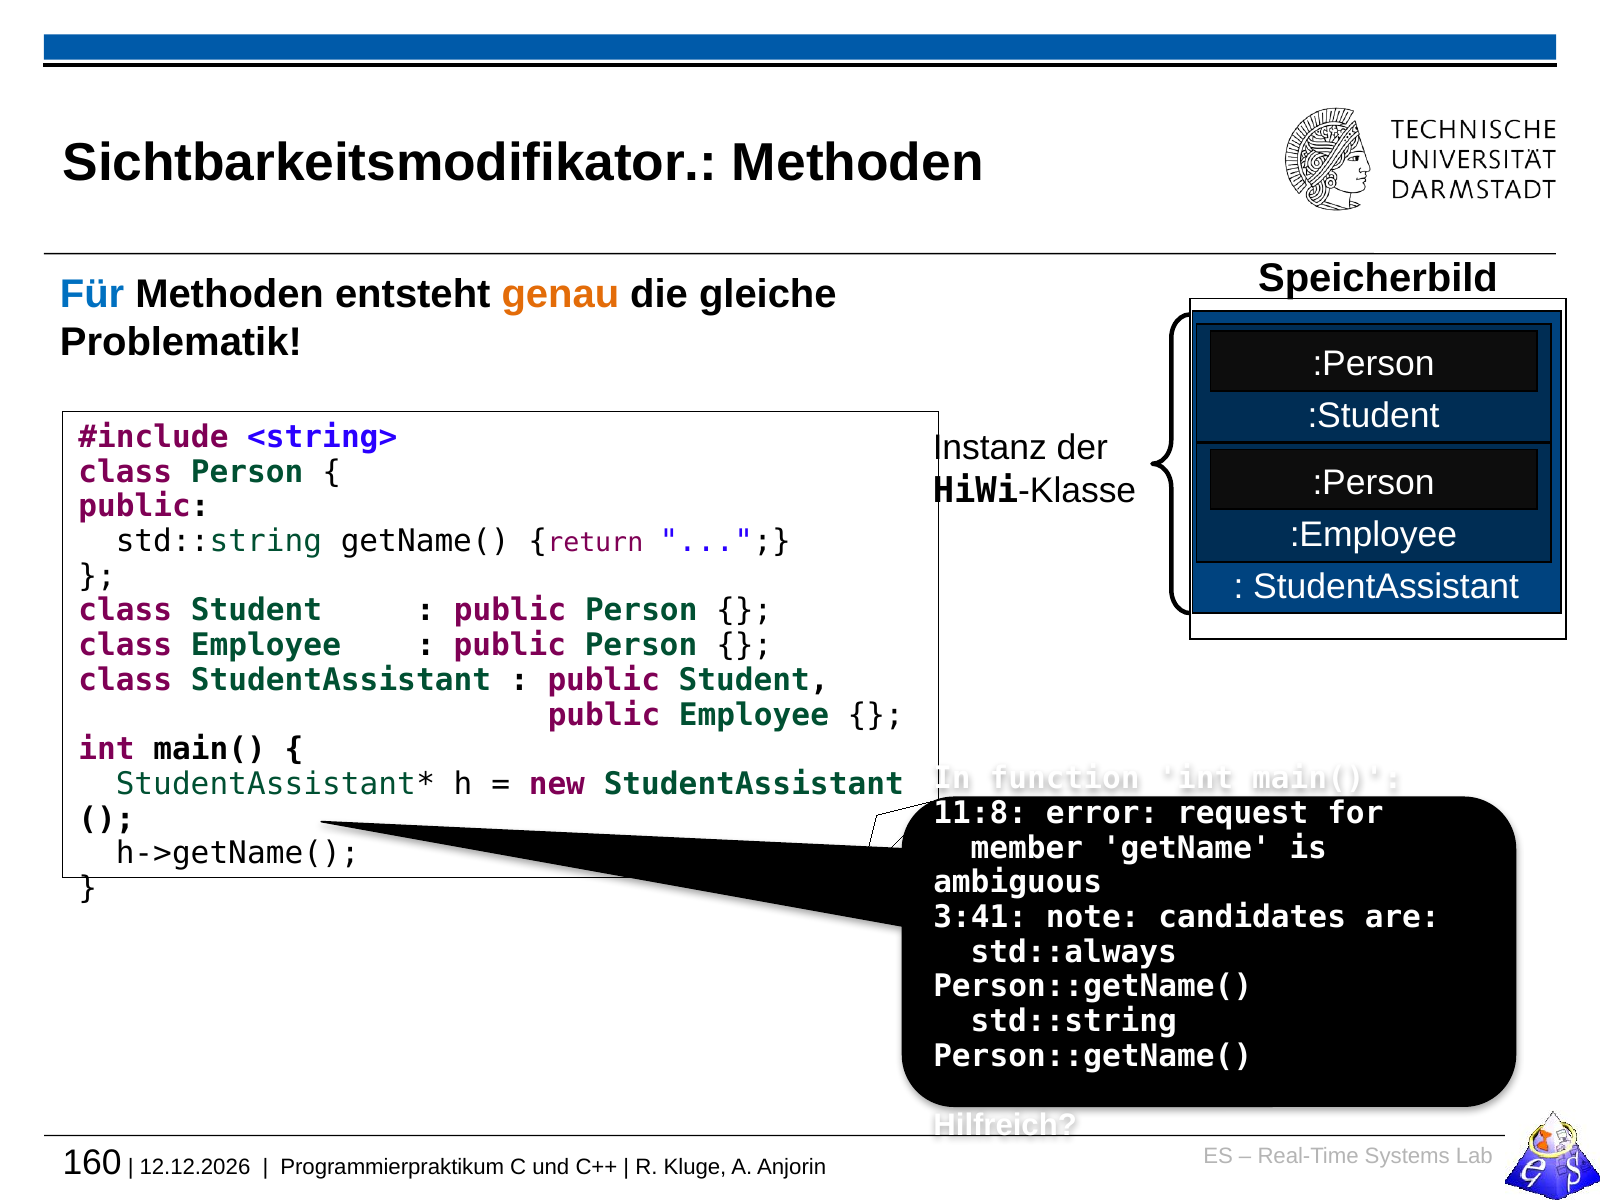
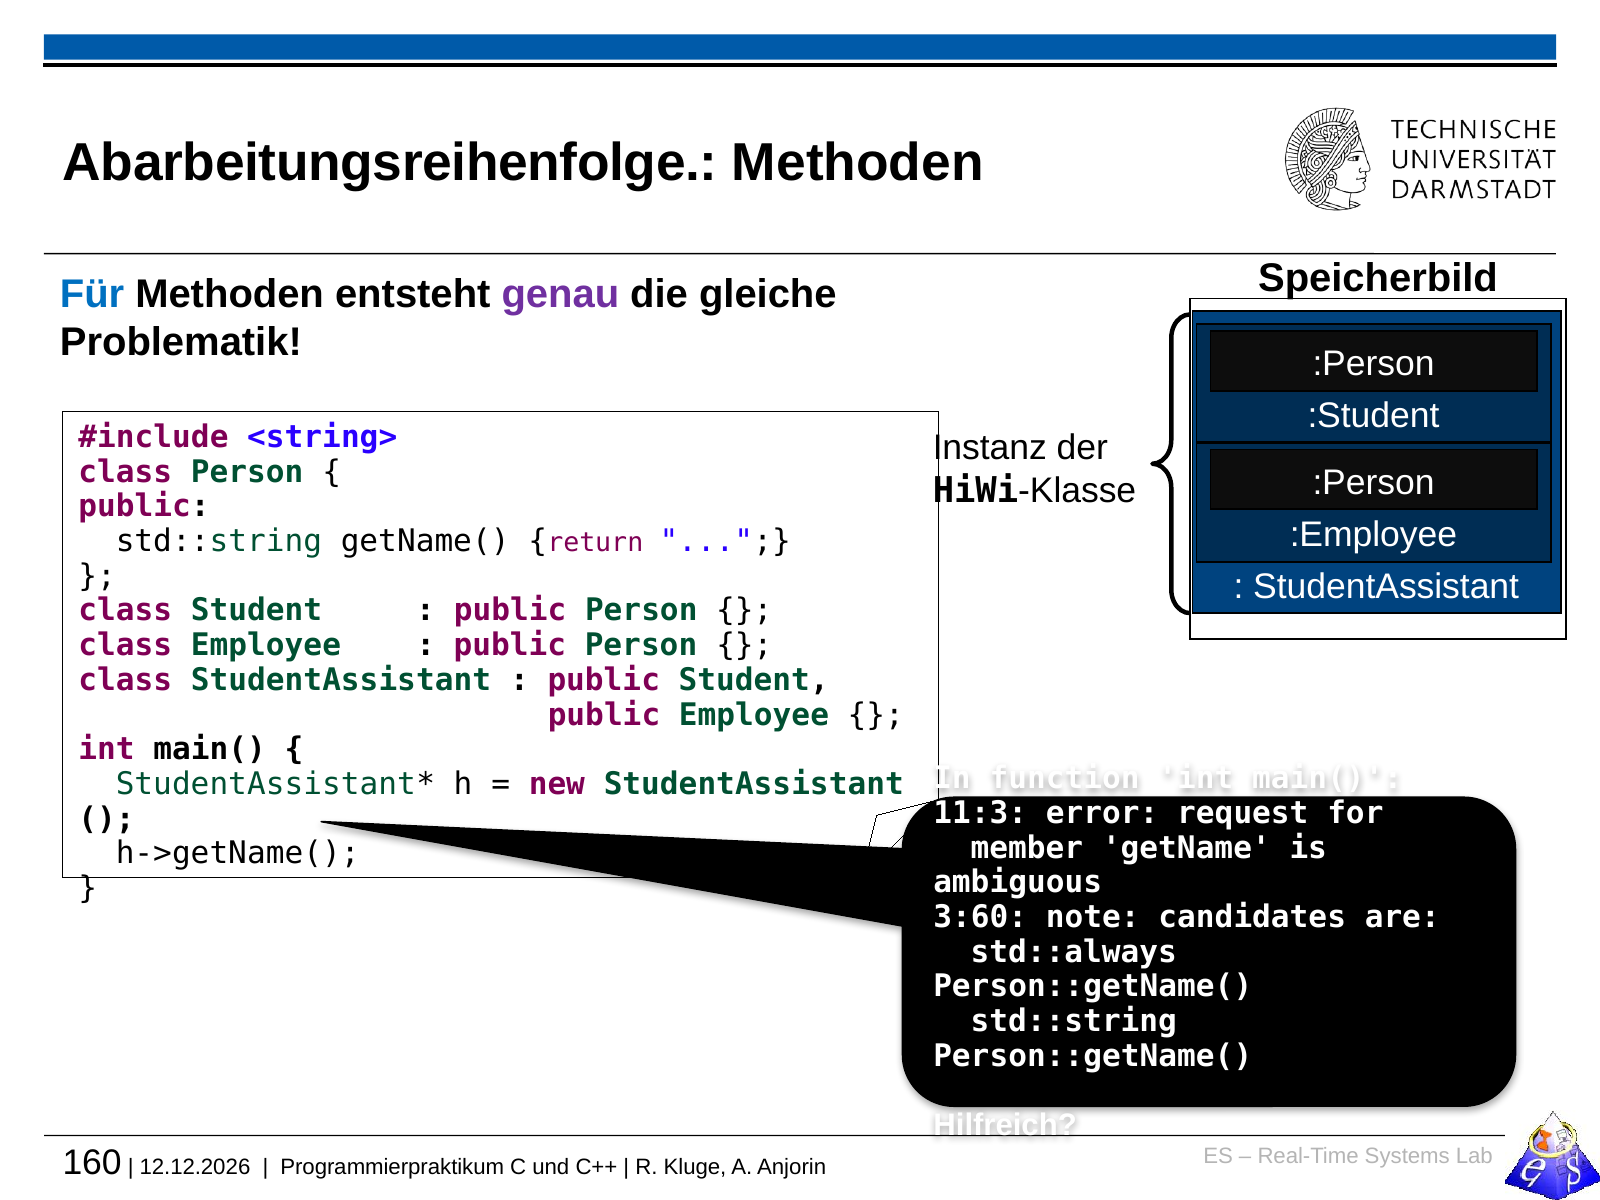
Sichtbarkeitsmodifikator: Sichtbarkeitsmodifikator -> Abarbeitungsreihenfolge
genau colour: orange -> purple
11:8: 11:8 -> 11:3
3:41: 3:41 -> 3:60
